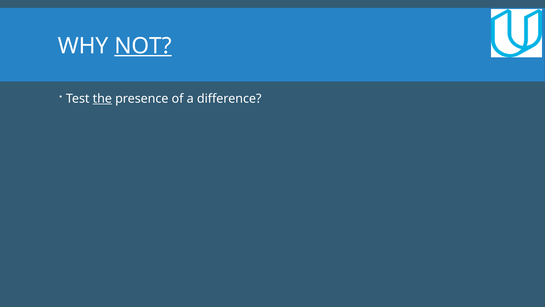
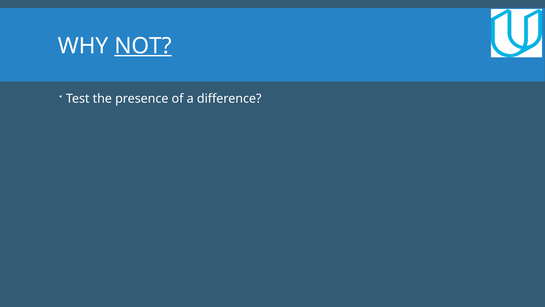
the underline: present -> none
